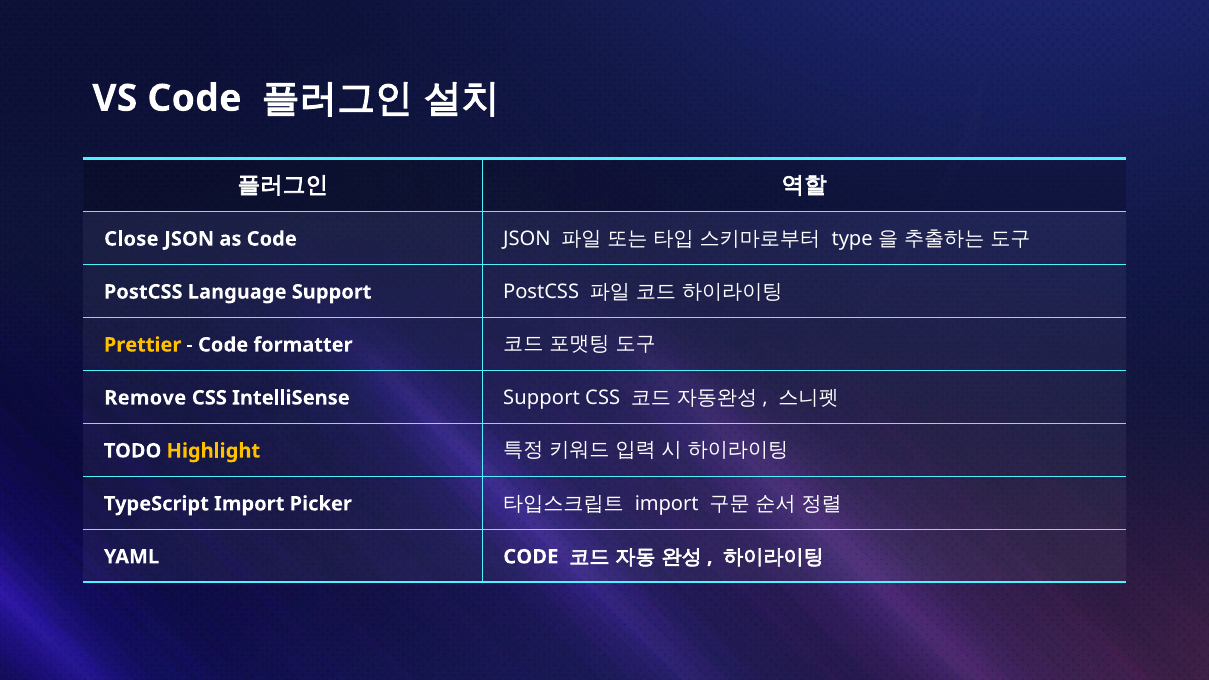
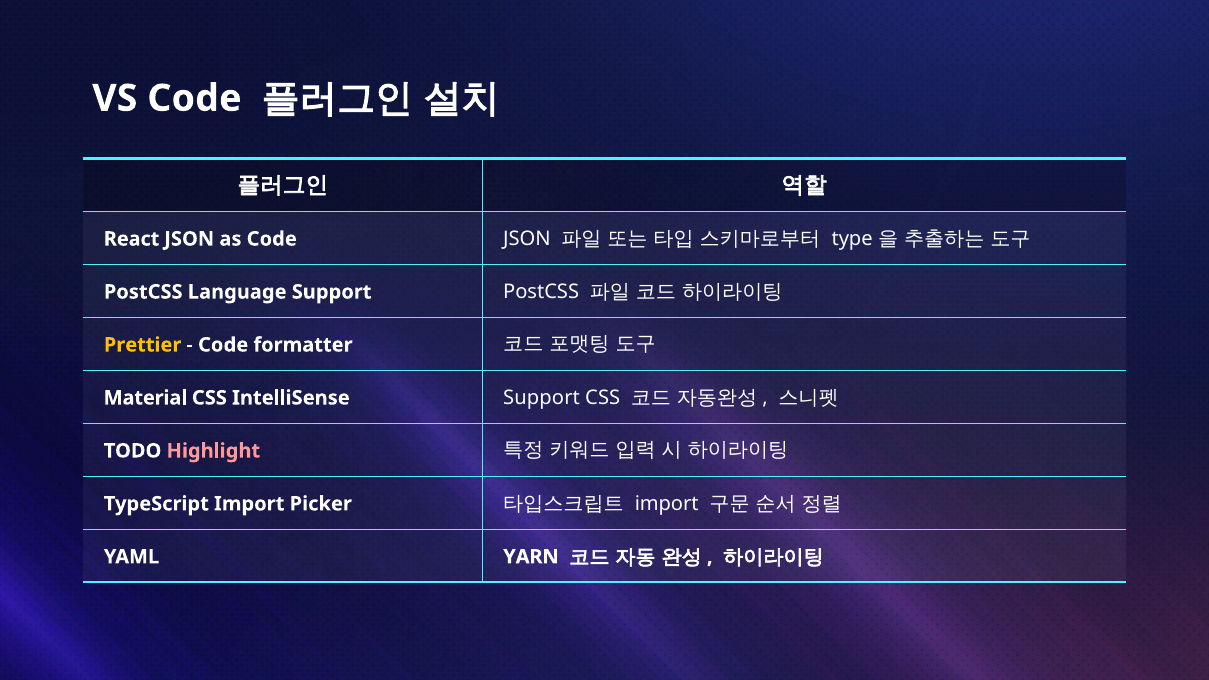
Close: Close -> React
Remove: Remove -> Material
Highlight colour: yellow -> pink
YAML CODE: CODE -> YARN
